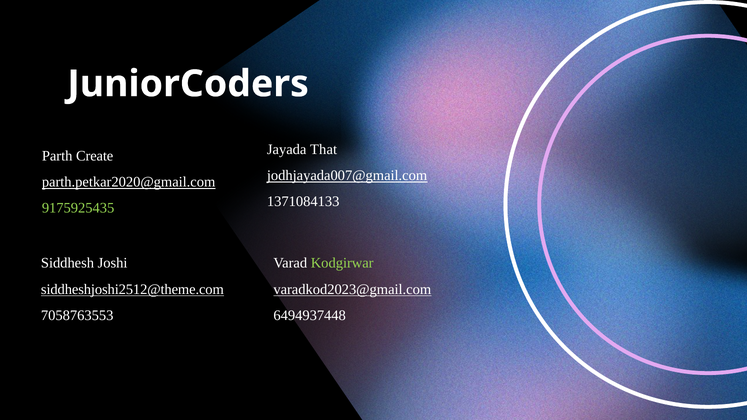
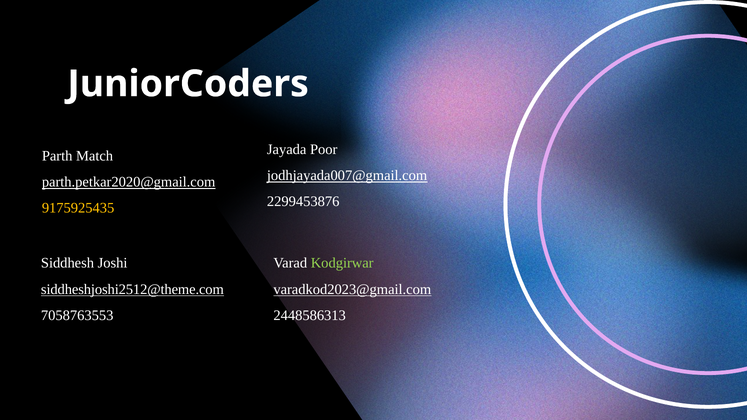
That: That -> Poor
Create: Create -> Match
1371084133: 1371084133 -> 2299453876
9175925435 colour: light green -> yellow
6494937448: 6494937448 -> 2448586313
